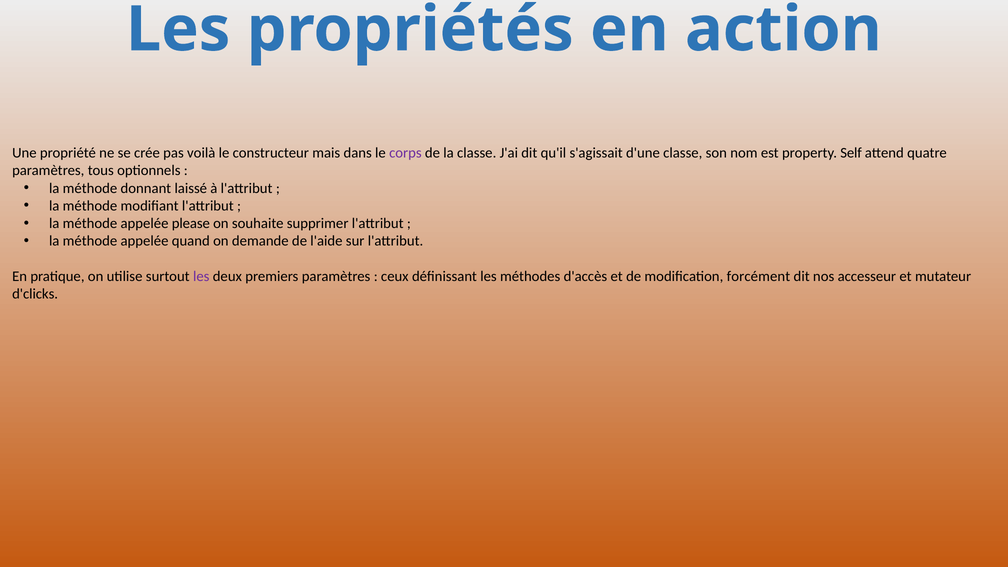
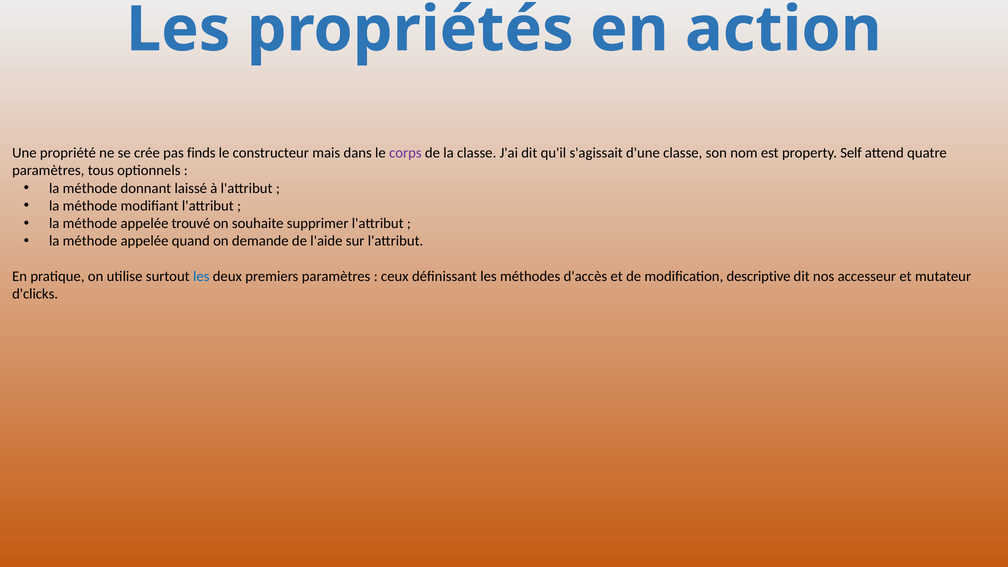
voilà: voilà -> finds
please: please -> trouvé
les at (201, 276) colour: purple -> blue
forcément: forcément -> descriptive
